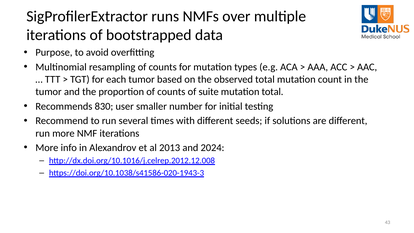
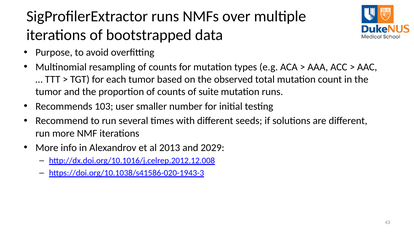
mutation total: total -> runs
830: 830 -> 103
2024: 2024 -> 2029
